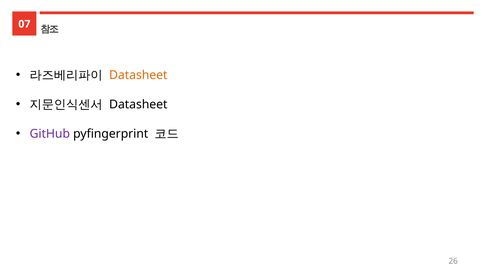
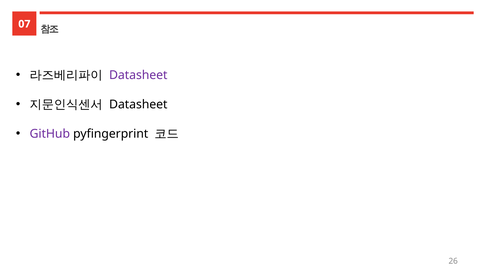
Datasheet at (138, 75) colour: orange -> purple
